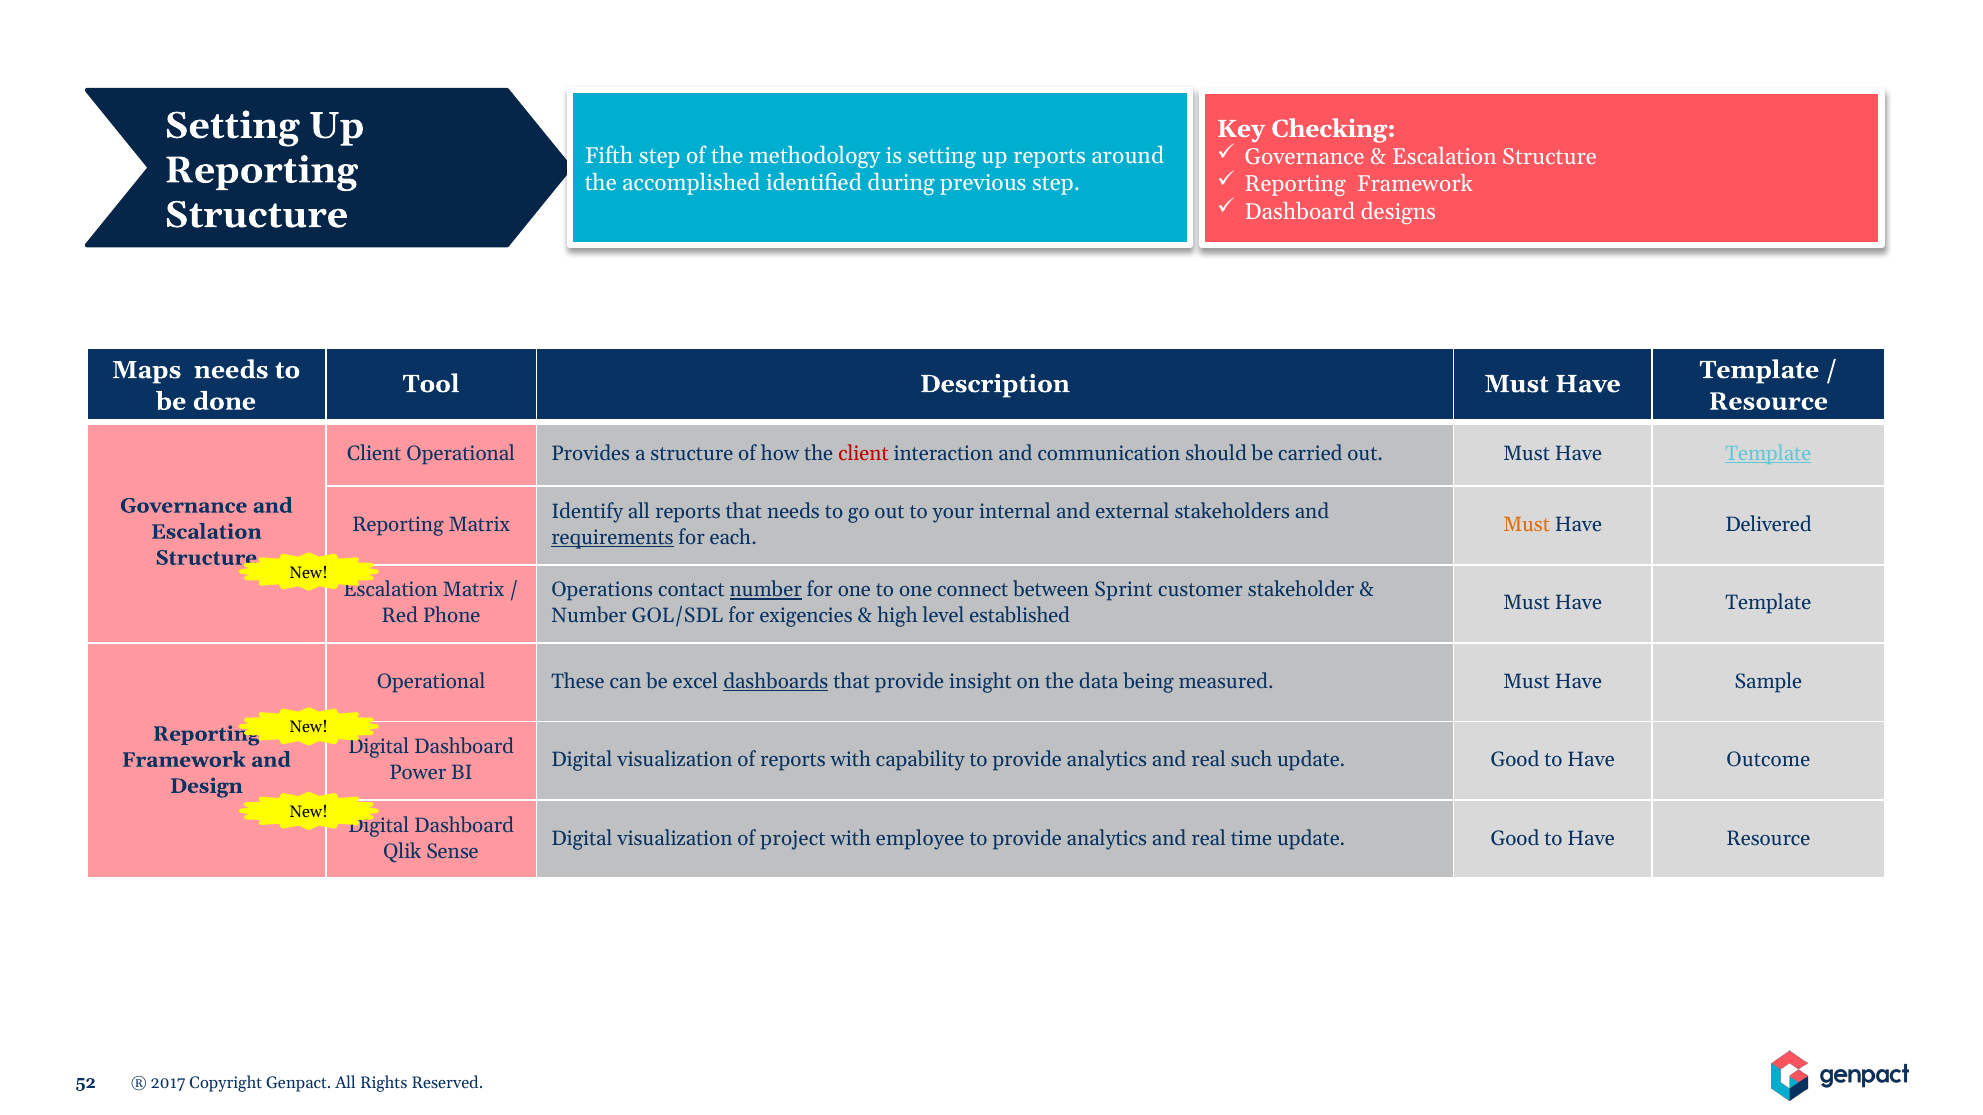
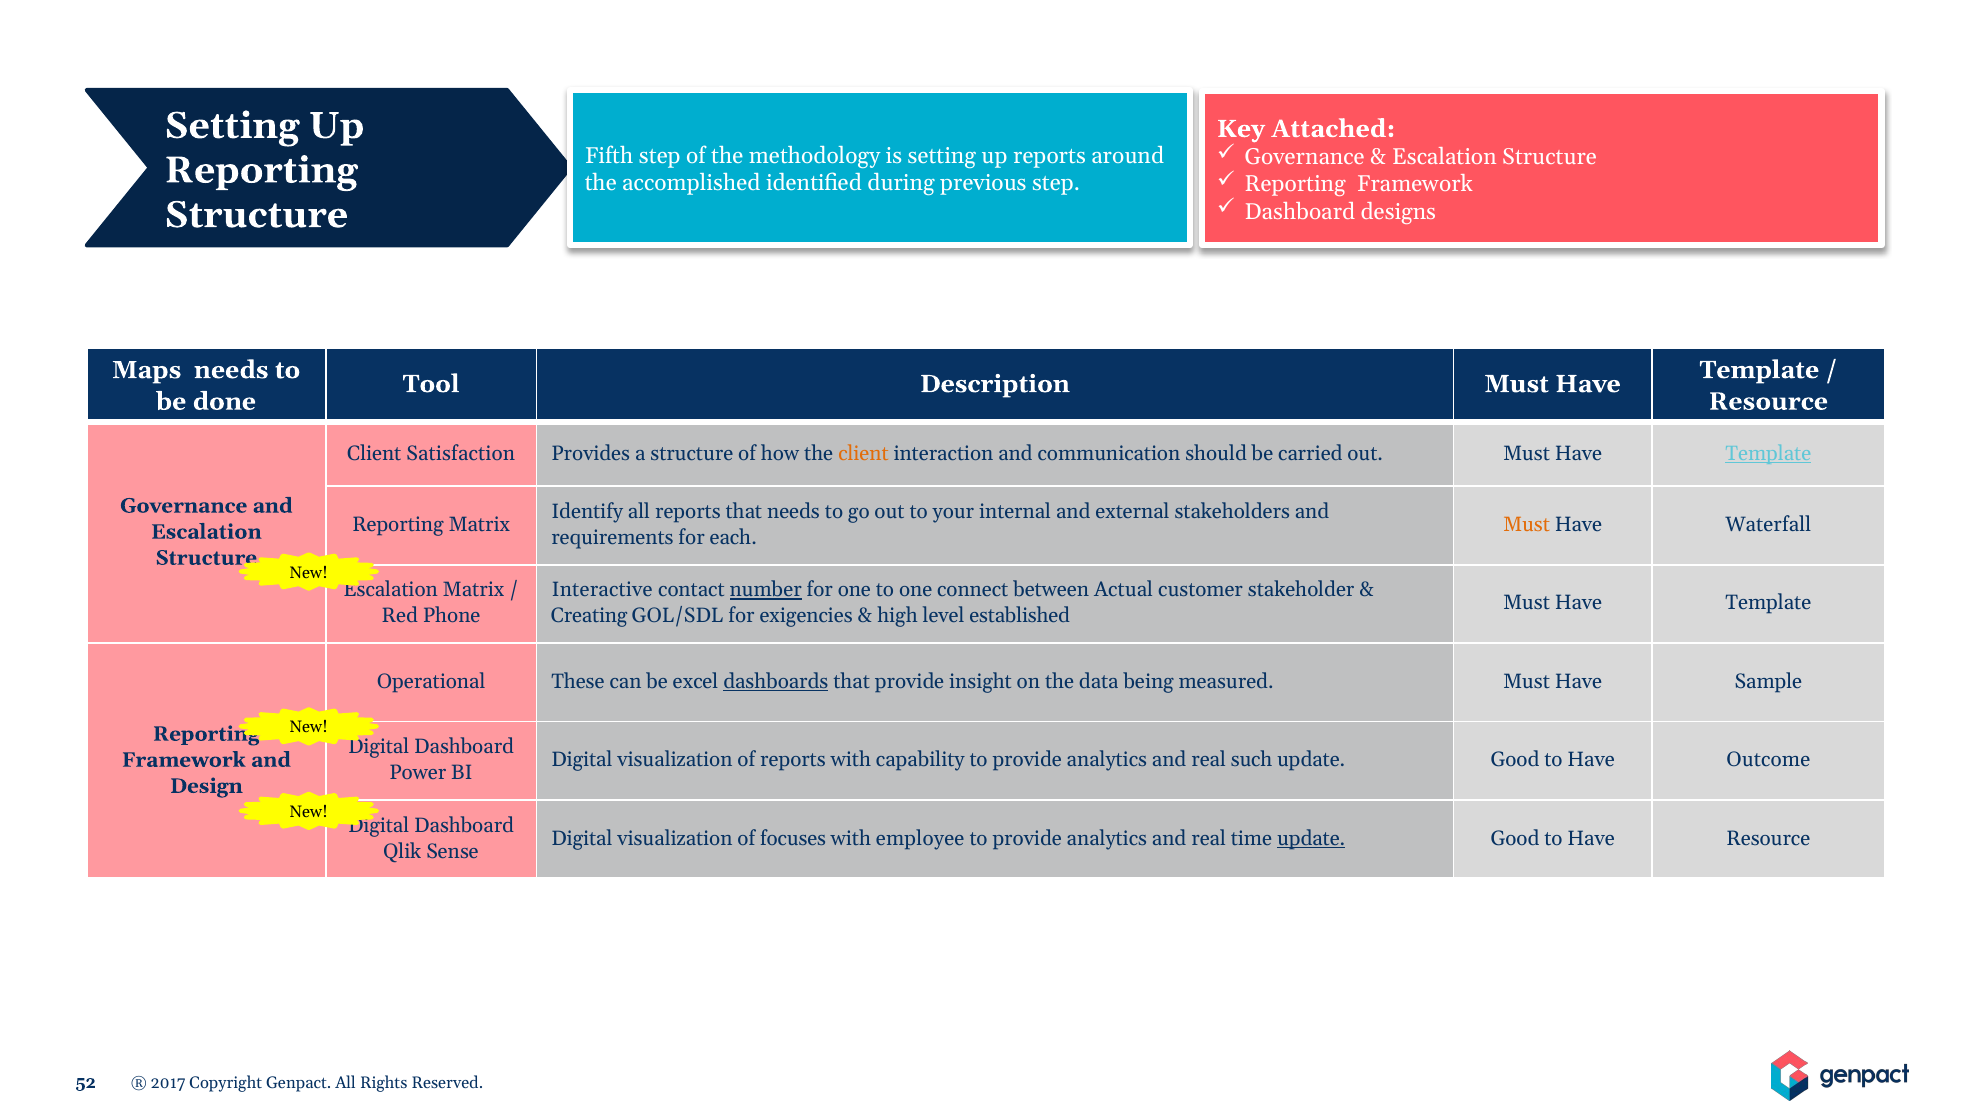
Checking: Checking -> Attached
Client Operational: Operational -> Satisfaction
client at (863, 454) colour: red -> orange
Delivered: Delivered -> Waterfall
requirements underline: present -> none
Operations: Operations -> Interactive
Sprint: Sprint -> Actual
Number at (589, 616): Number -> Creating
project: project -> focuses
update at (1311, 839) underline: none -> present
